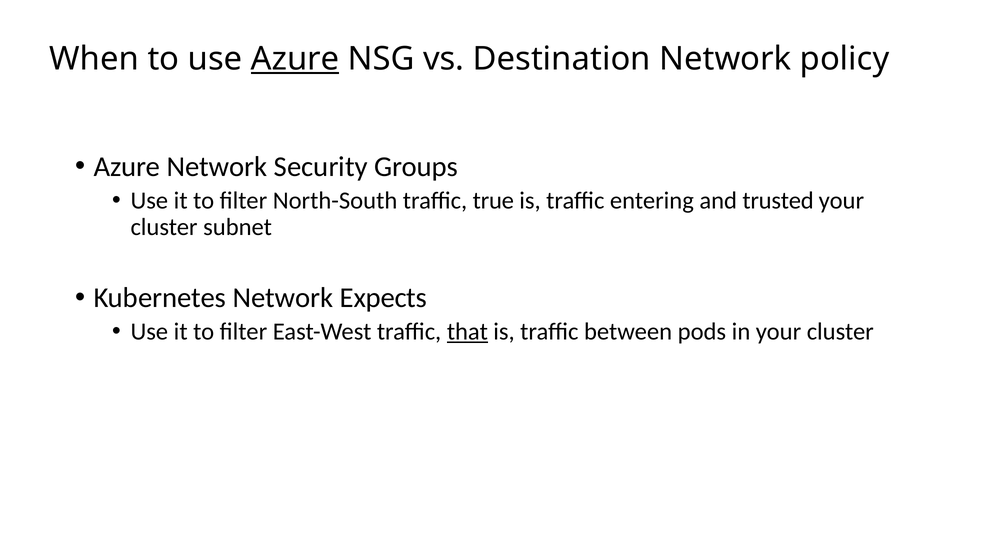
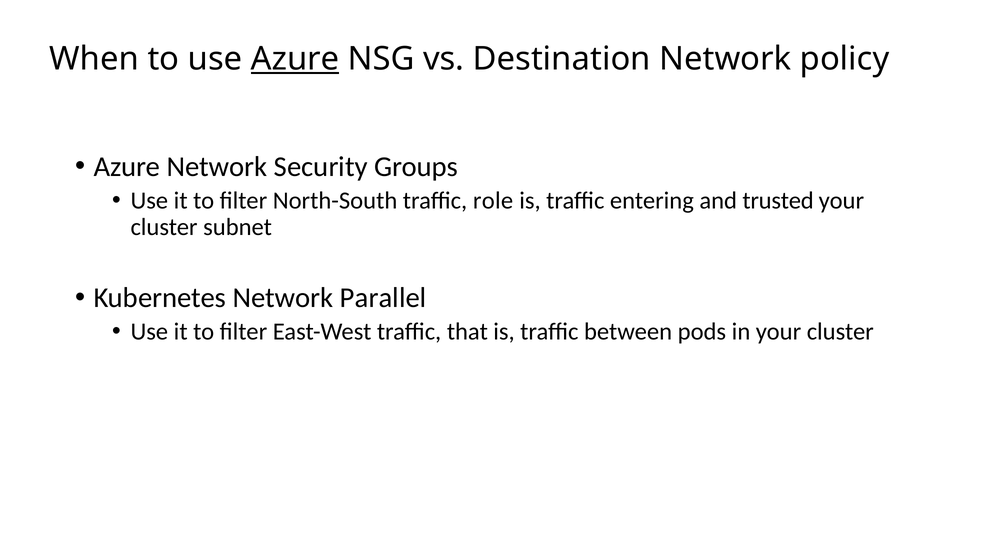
true: true -> role
Expects: Expects -> Parallel
that underline: present -> none
